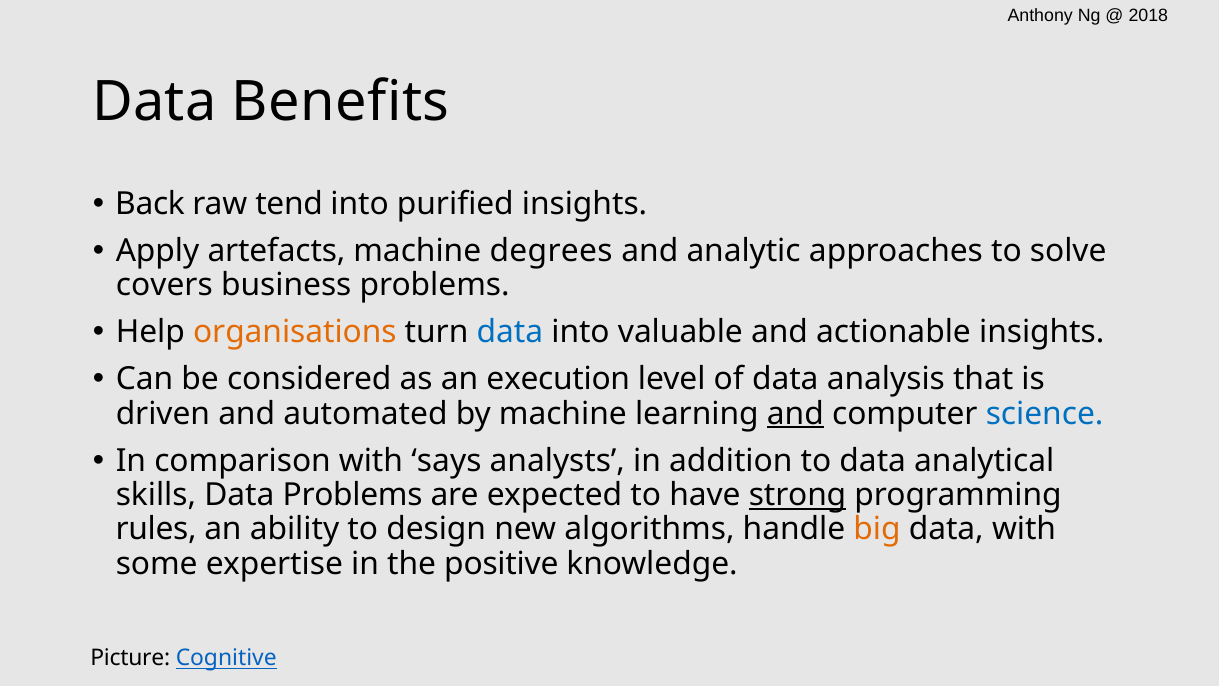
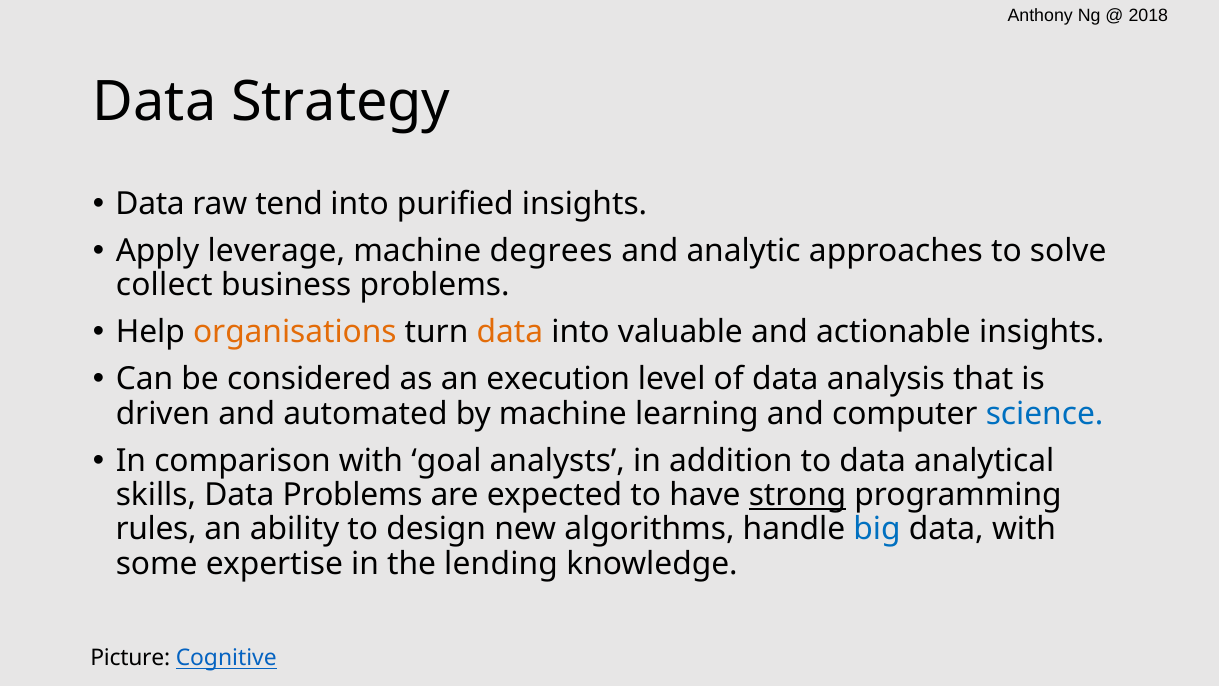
Benefits: Benefits -> Strategy
Back at (150, 204): Back -> Data
artefacts: artefacts -> leverage
covers: covers -> collect
data at (510, 332) colour: blue -> orange
and at (795, 413) underline: present -> none
says: says -> goal
big colour: orange -> blue
positive: positive -> lending
